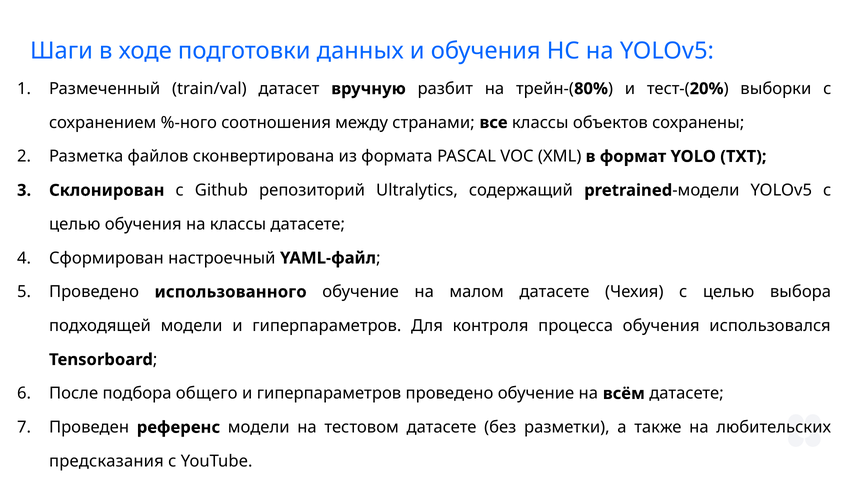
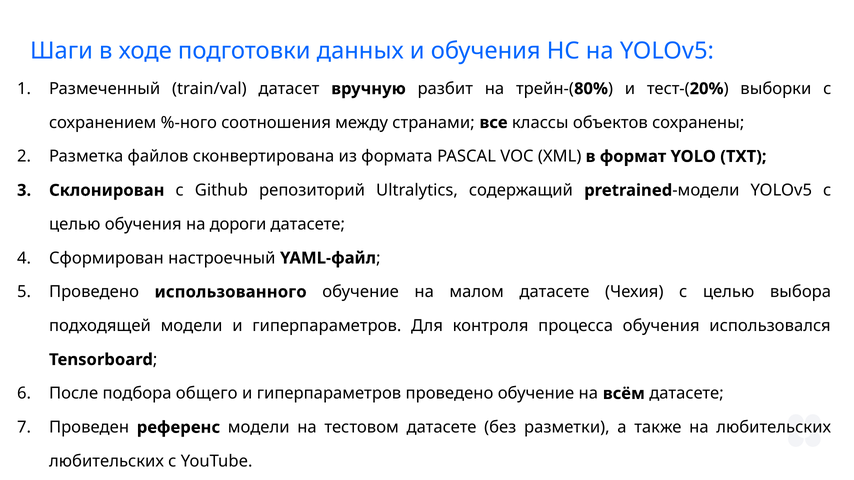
на классы: классы -> дороги
предсказания at (106, 462): предсказания -> любительских
